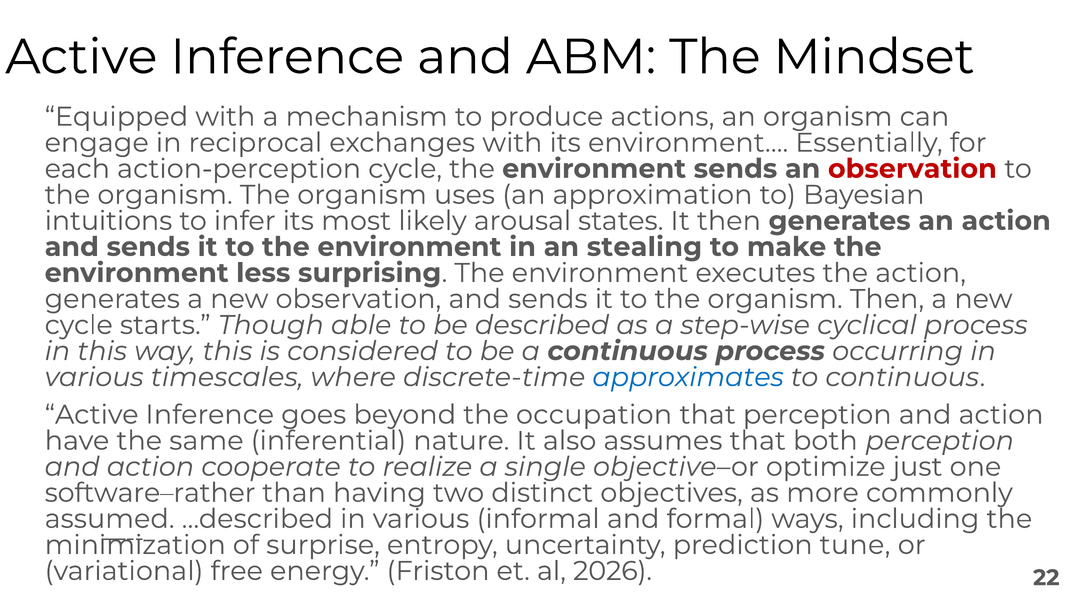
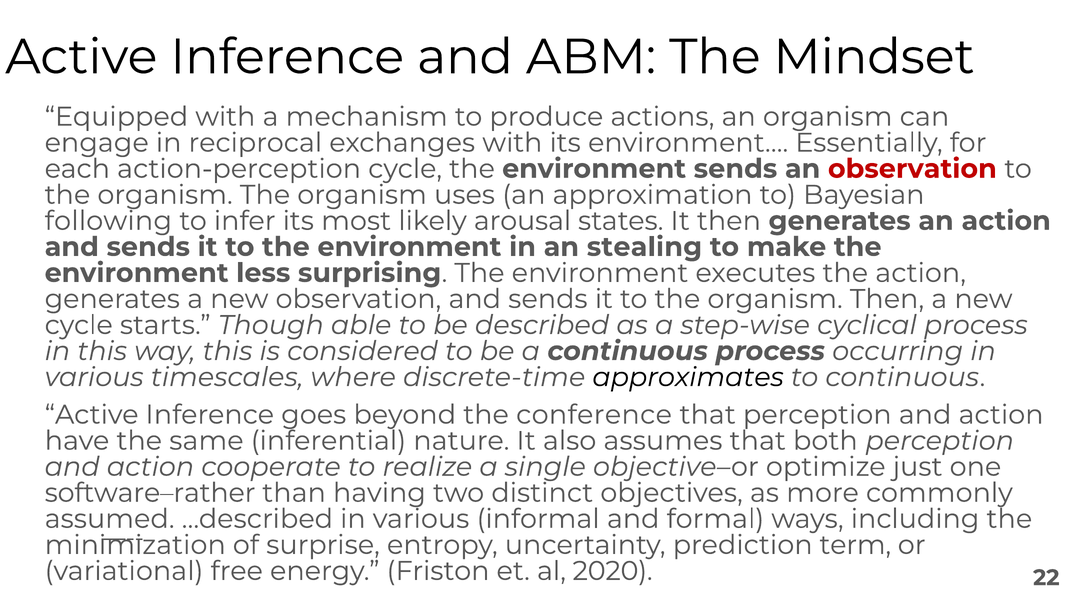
intuitions: intuitions -> following
approximates colour: blue -> black
occupation: occupation -> conference
tune: tune -> term
2026: 2026 -> 2020
